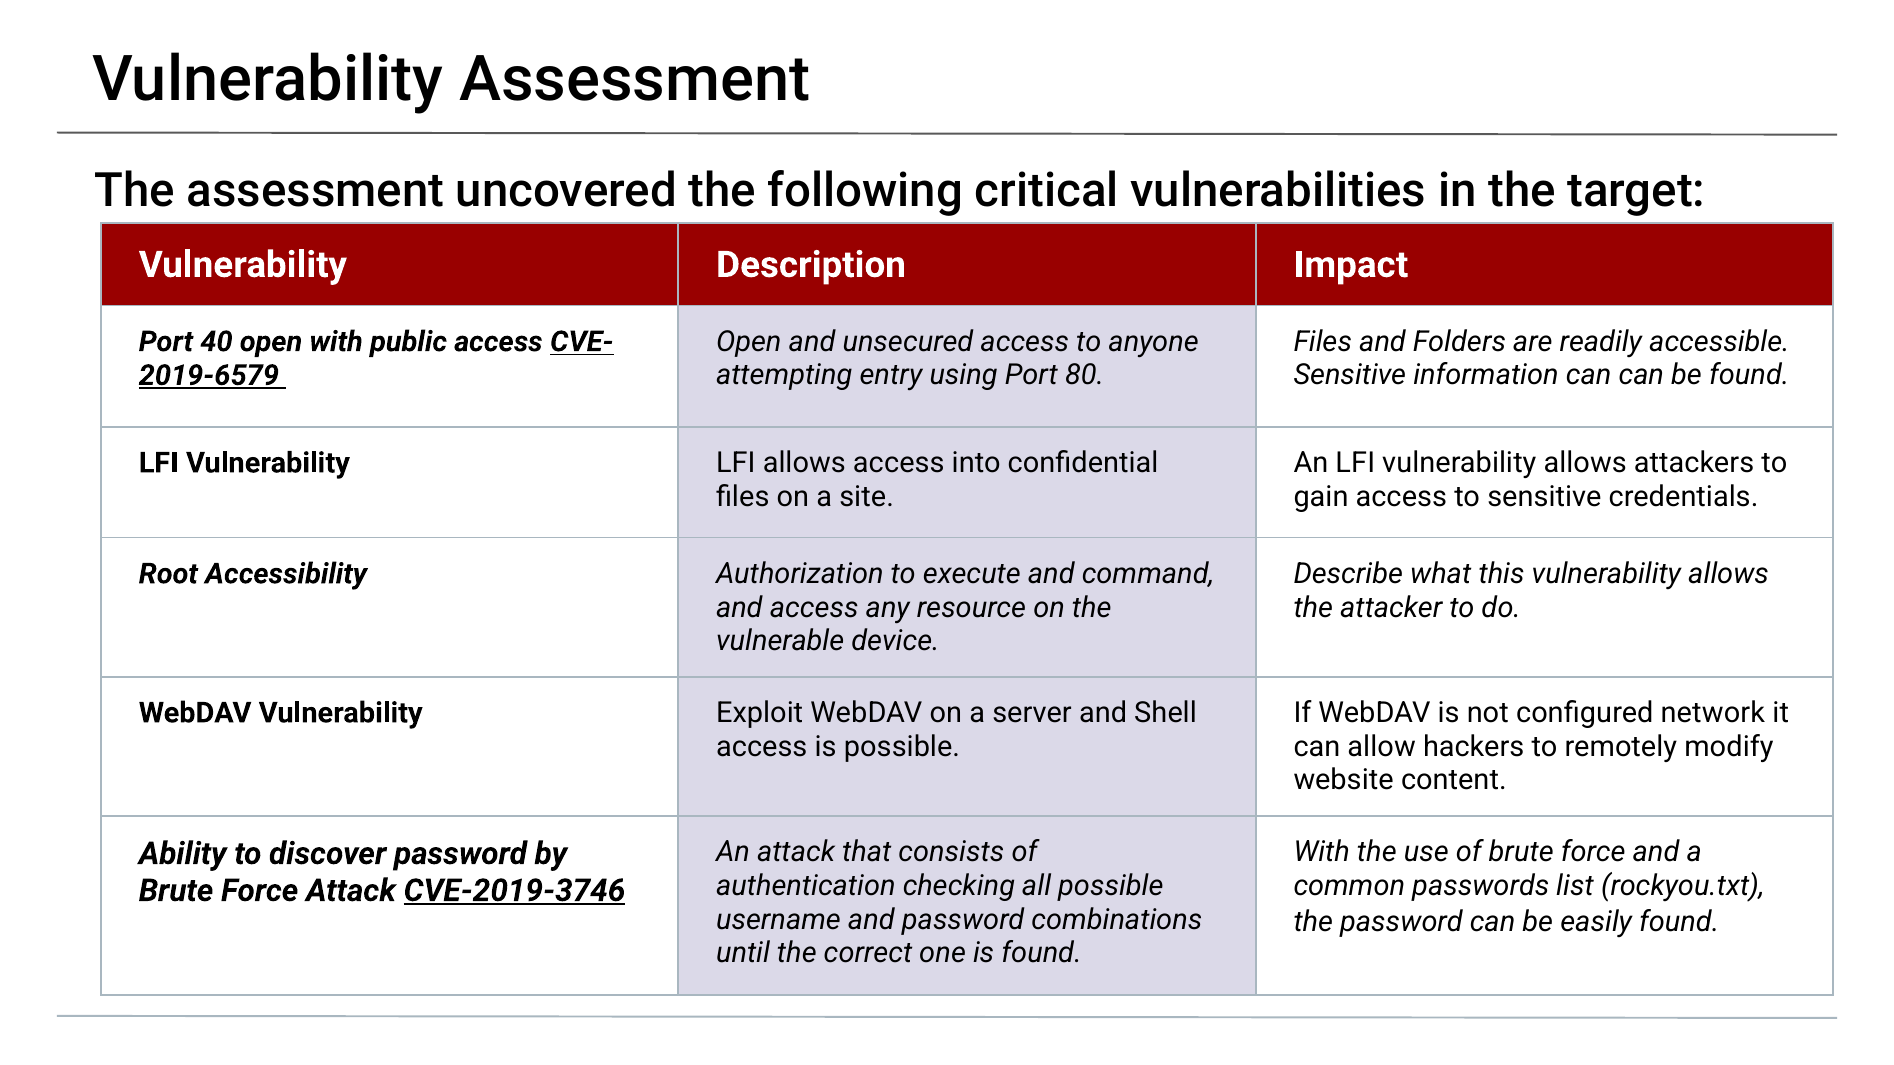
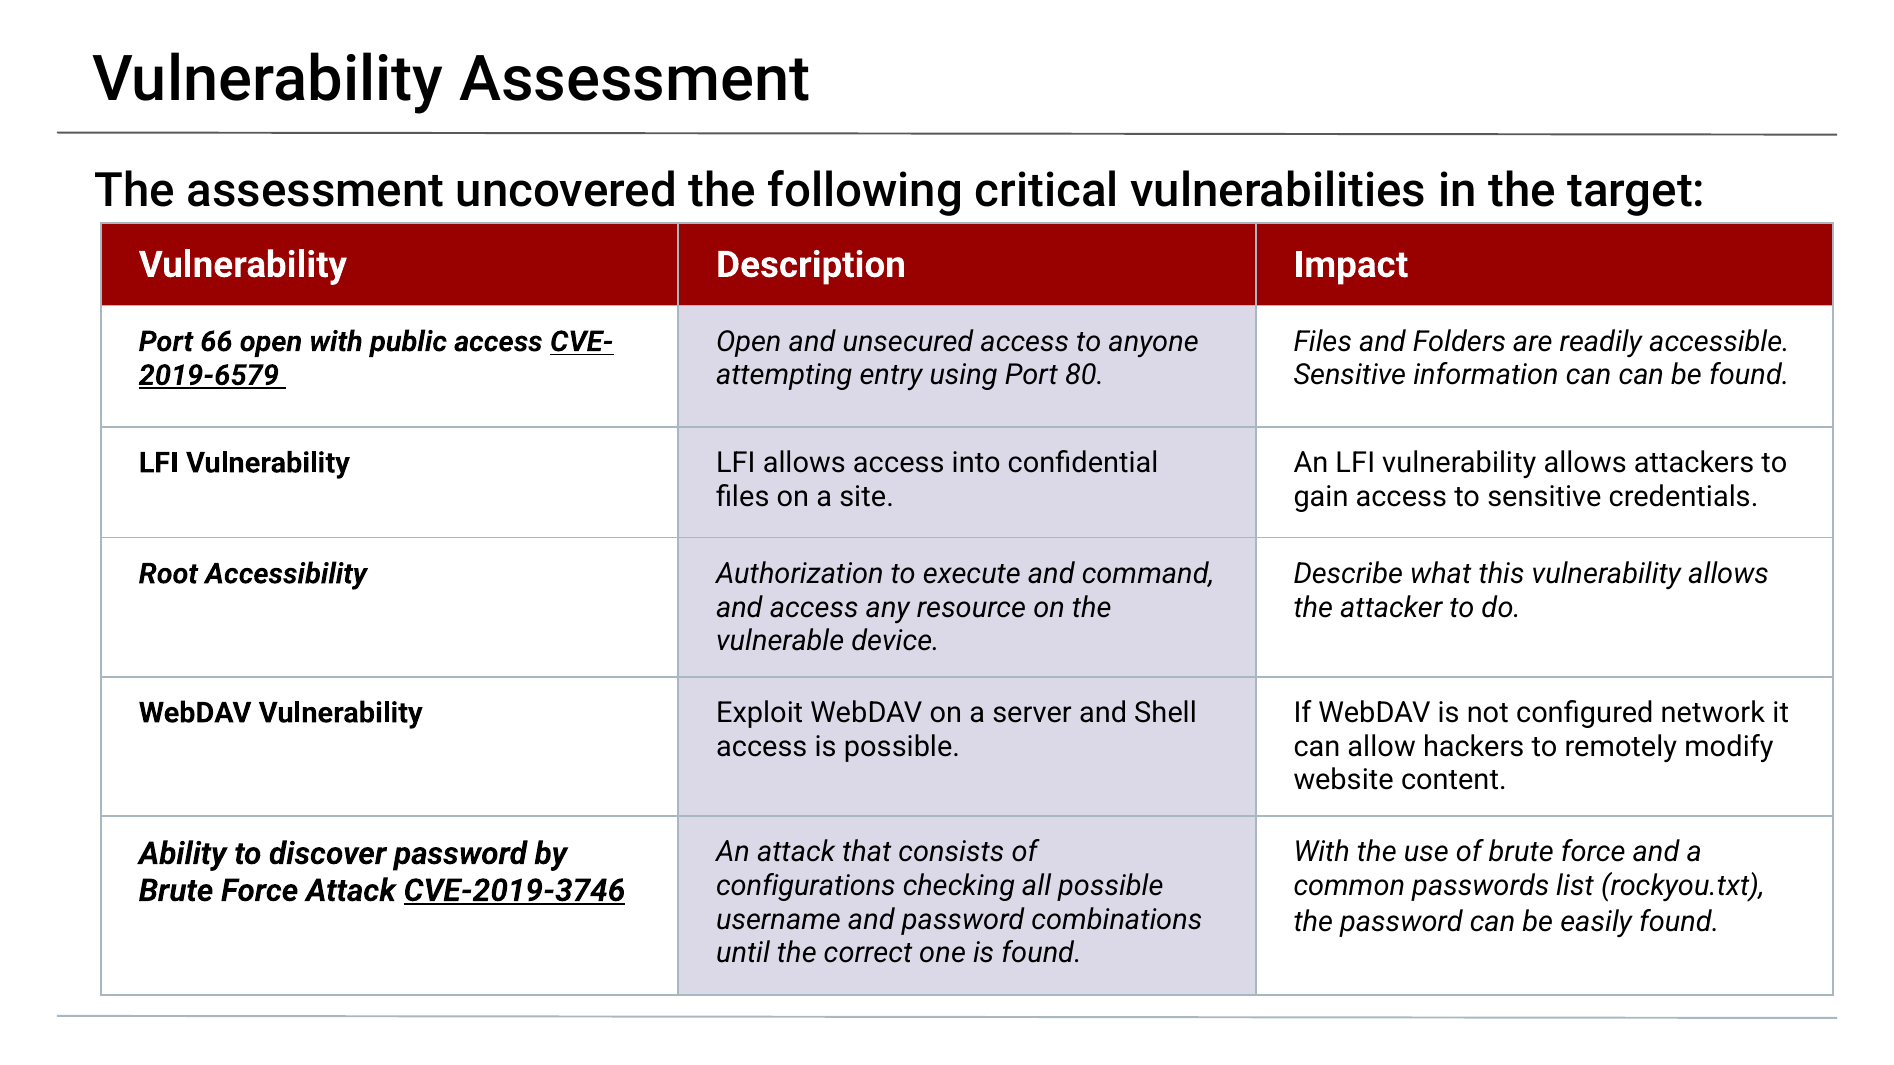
40: 40 -> 66
authentication: authentication -> configurations
